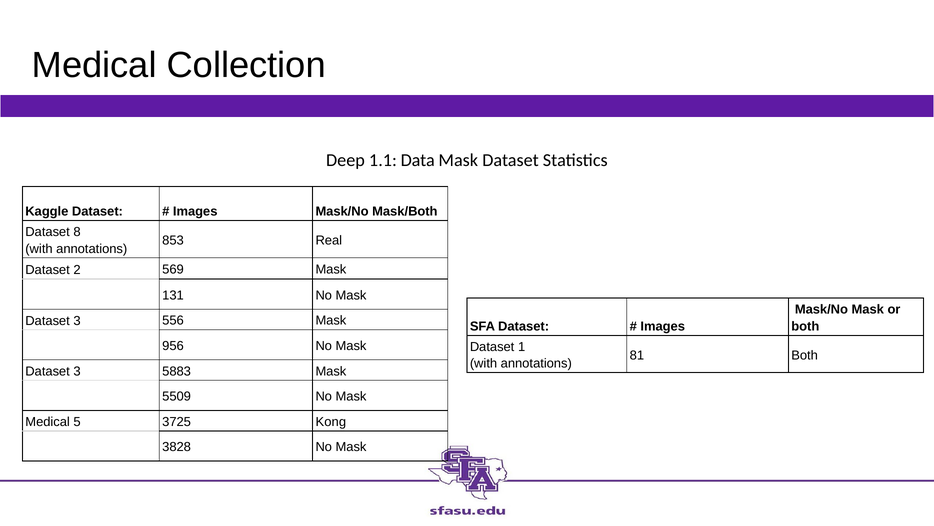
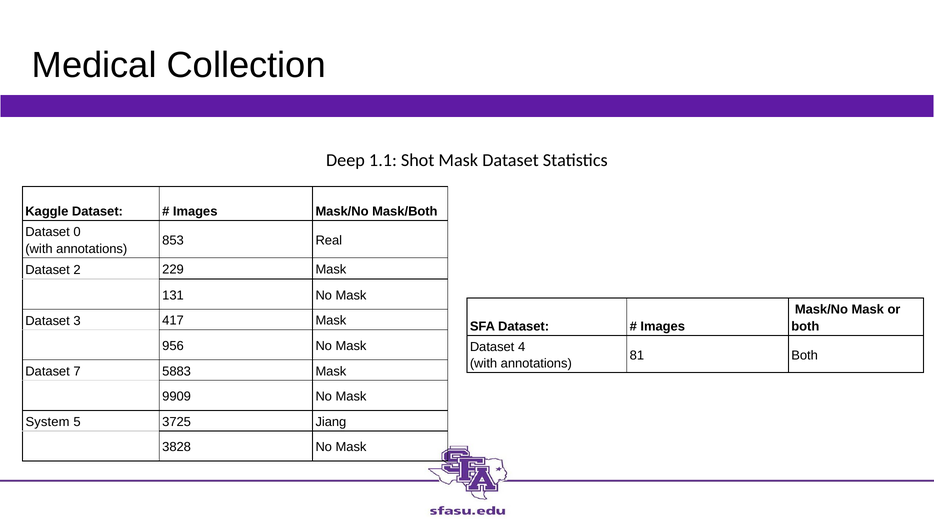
Data: Data -> Shot
8: 8 -> 0
569: 569 -> 229
556: 556 -> 417
1: 1 -> 4
3 at (77, 371): 3 -> 7
5509: 5509 -> 9909
Medical at (48, 421): Medical -> System
Kong: Kong -> Jiang
